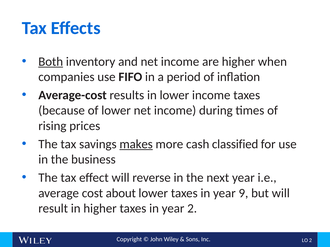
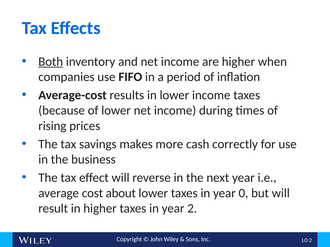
makes underline: present -> none
classified: classified -> correctly
9: 9 -> 0
